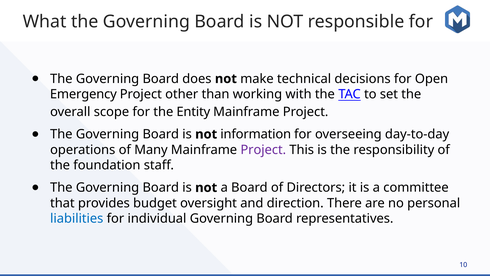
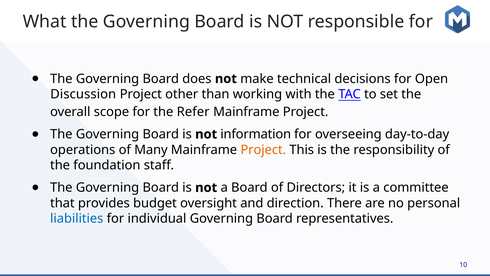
Emergency: Emergency -> Discussion
Entity: Entity -> Refer
Project at (263, 150) colour: purple -> orange
